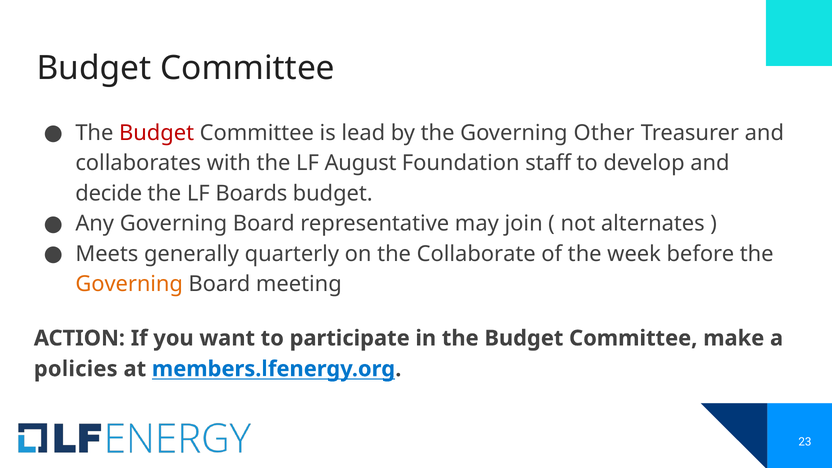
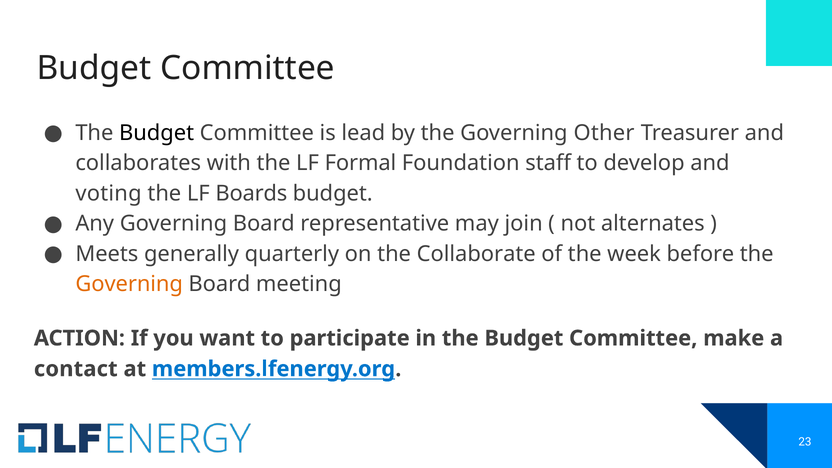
Budget at (157, 133) colour: red -> black
August: August -> Formal
decide: decide -> voting
policies: policies -> contact
